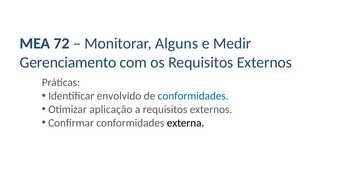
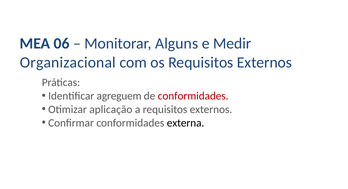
72: 72 -> 06
Gerenciamento: Gerenciamento -> Organizacional
envolvido: envolvido -> agreguem
conformidades at (193, 96) colour: blue -> red
